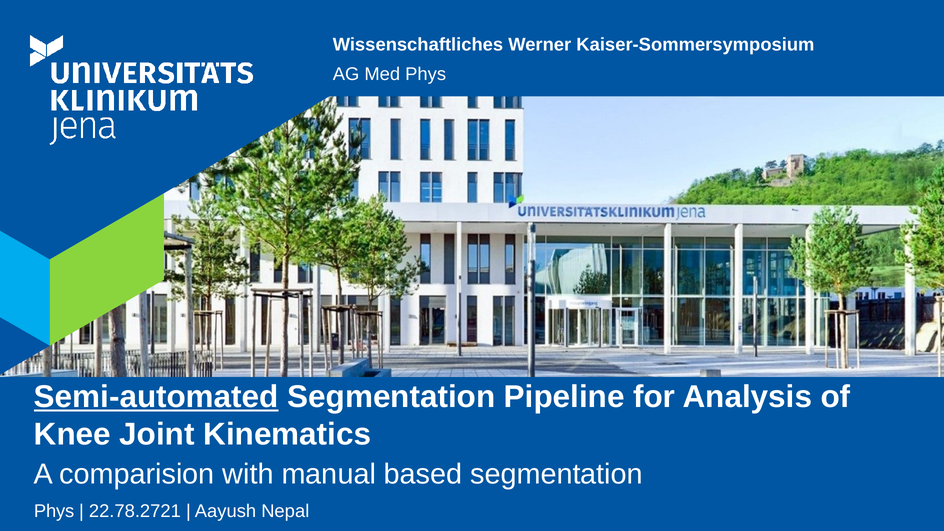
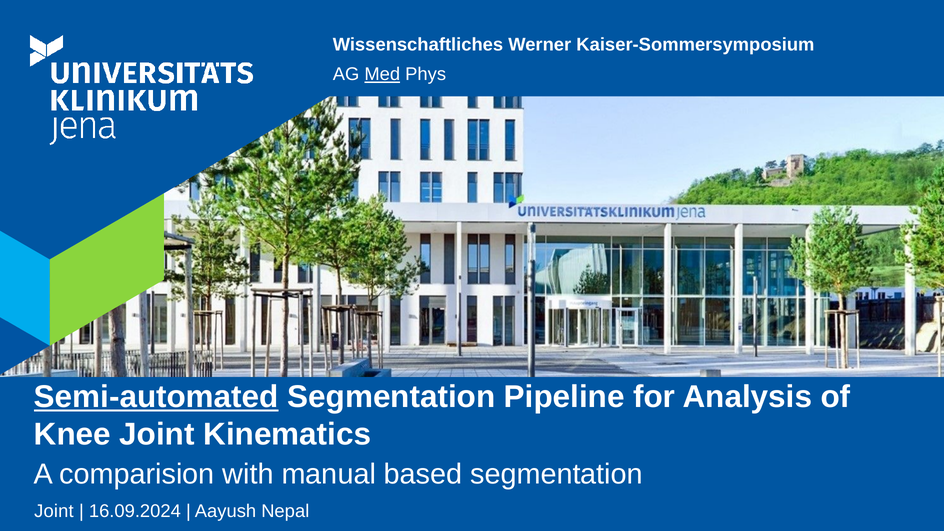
Med underline: none -> present
Phys at (54, 511): Phys -> Joint
22.78.2721: 22.78.2721 -> 16.09.2024
